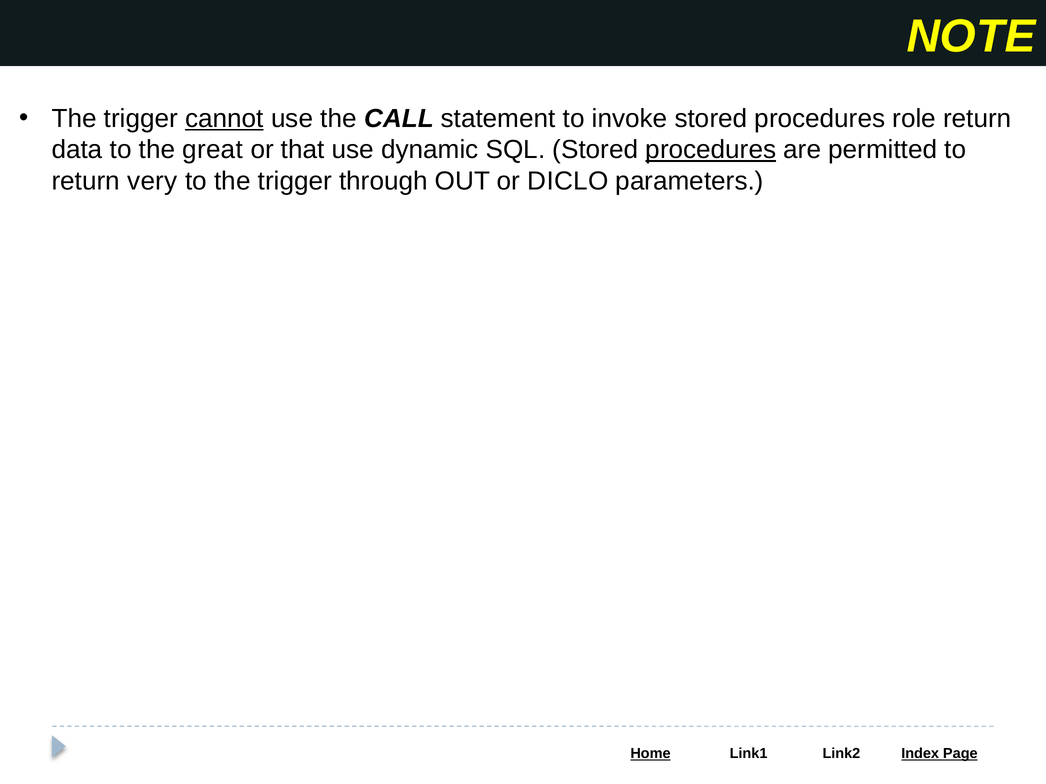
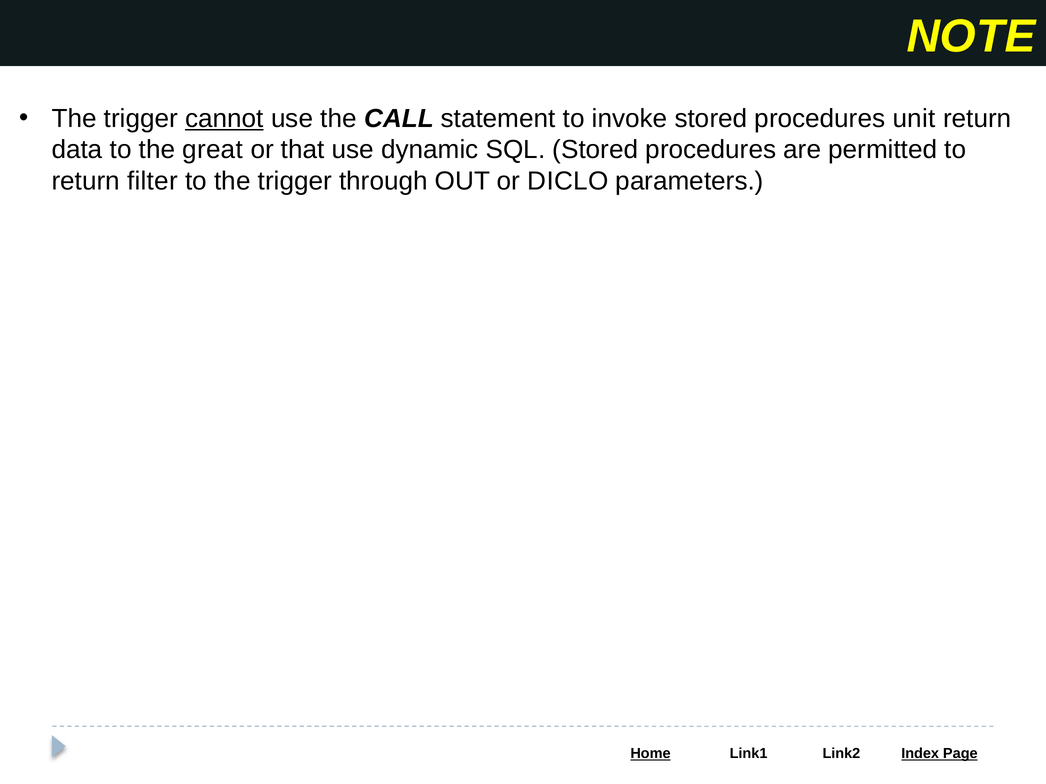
role: role -> unit
procedures at (711, 150) underline: present -> none
very: very -> filter
